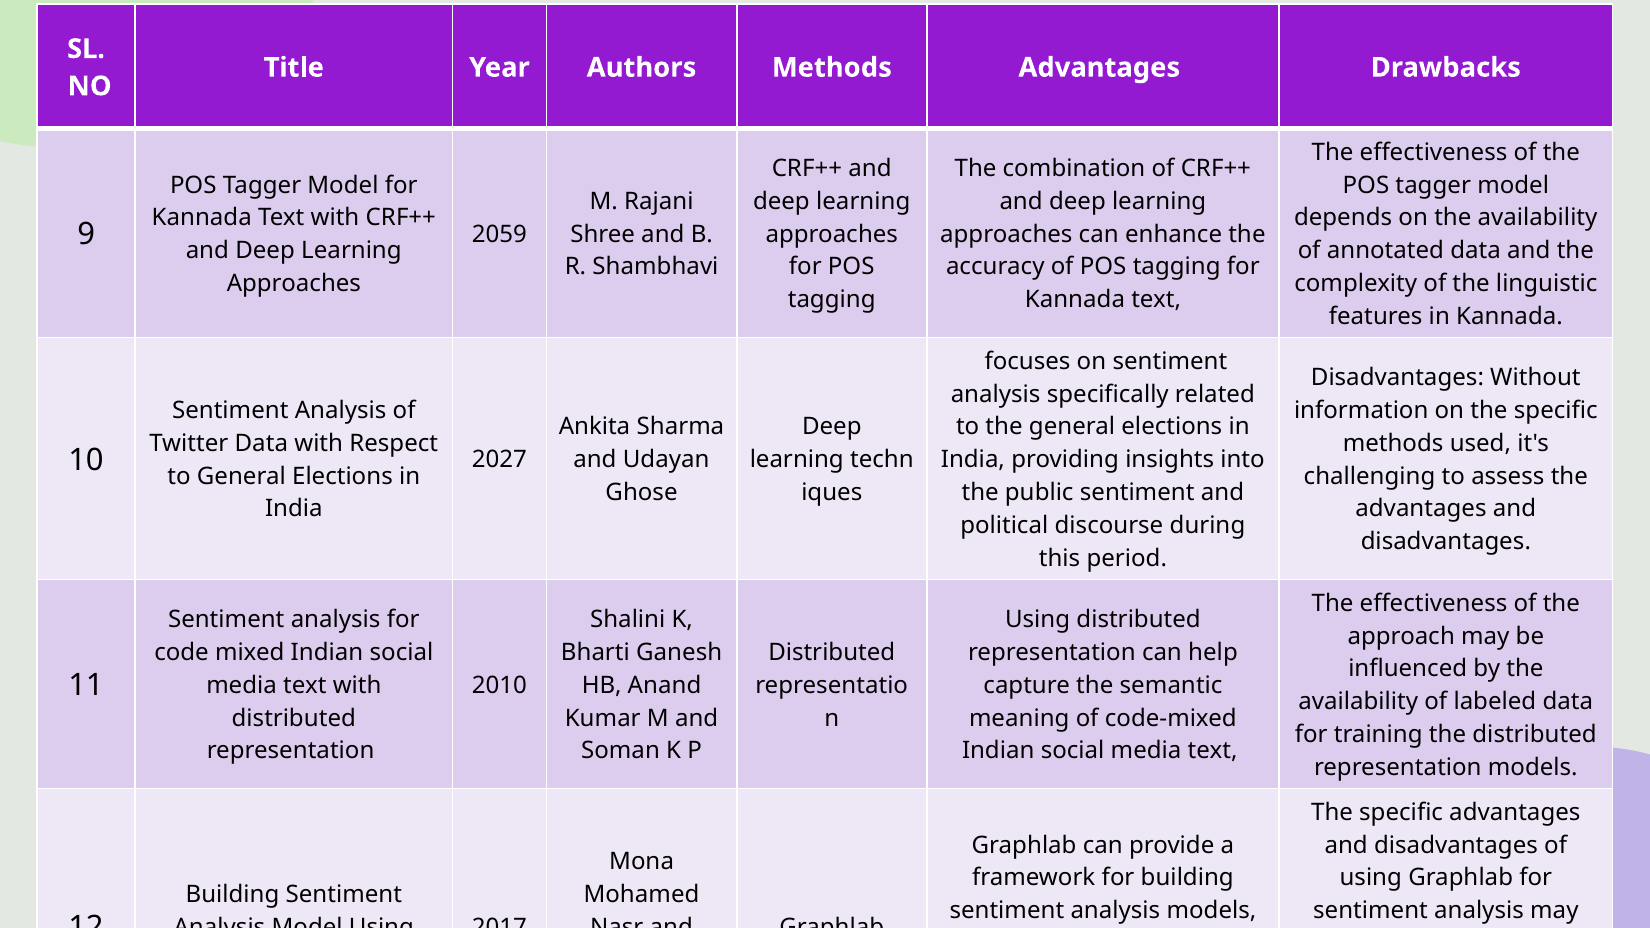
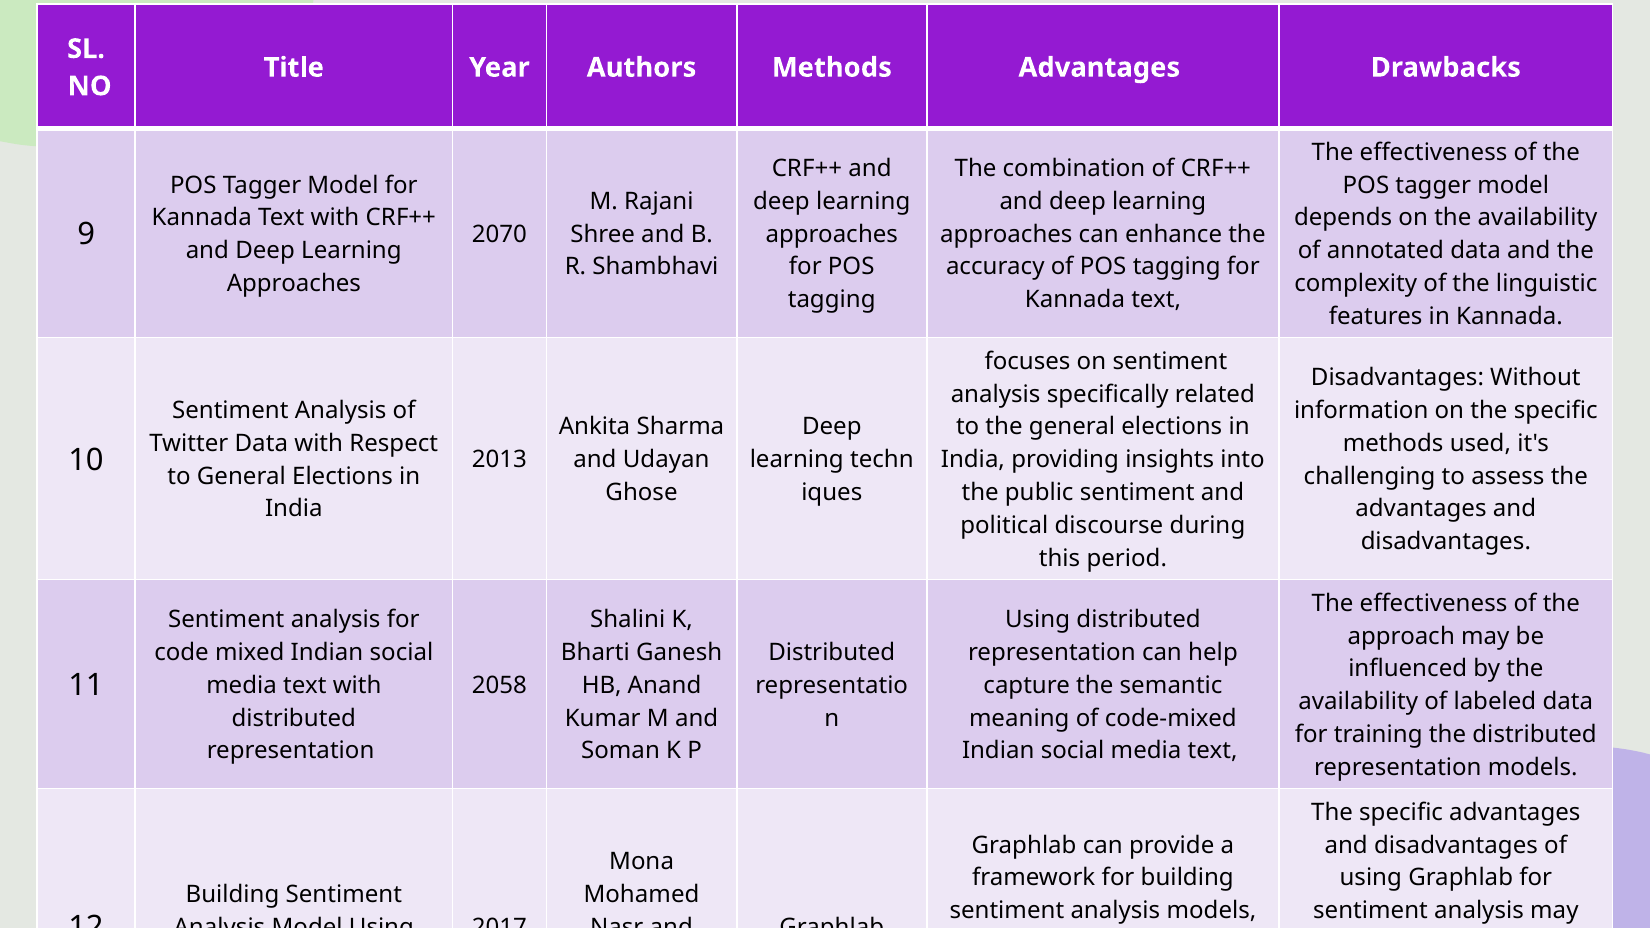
2059: 2059 -> 2070
2027: 2027 -> 2013
2010: 2010 -> 2058
